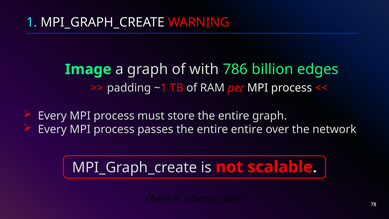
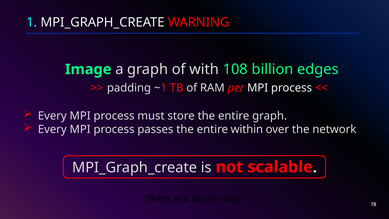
786: 786 -> 108
entire entire: entire -> within
